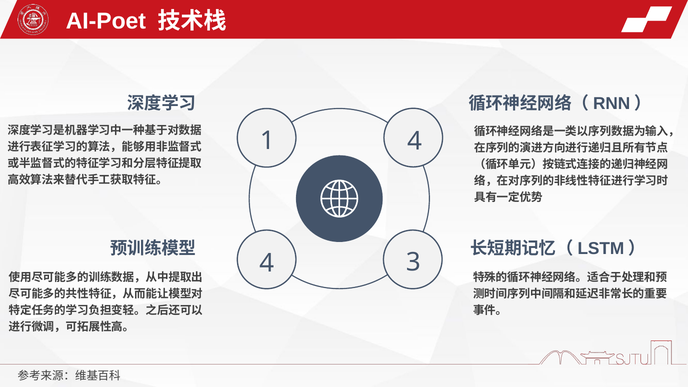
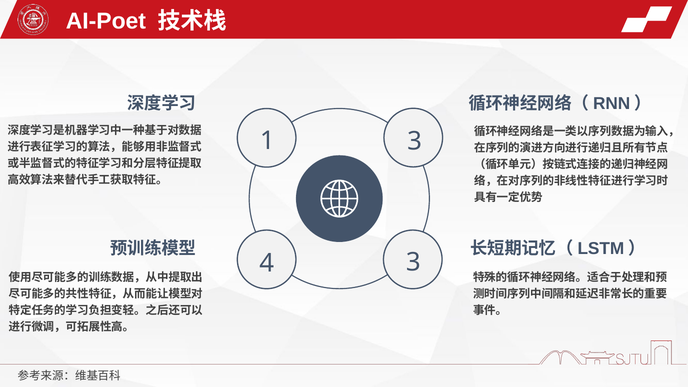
1 4: 4 -> 3
